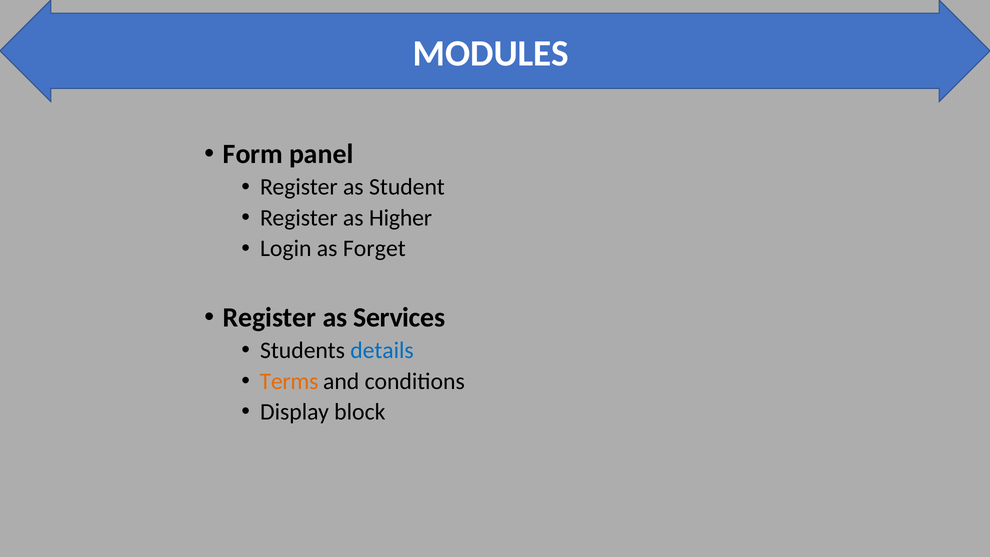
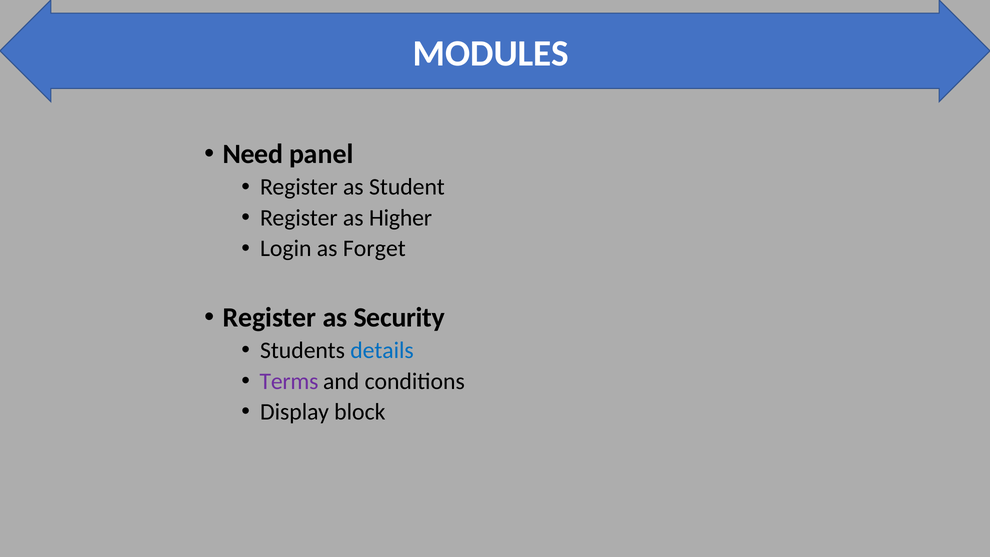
Form: Form -> Need
Services: Services -> Security
Terms colour: orange -> purple
